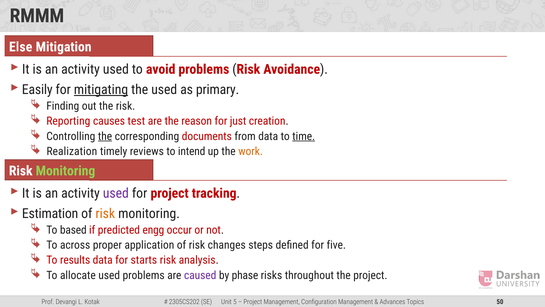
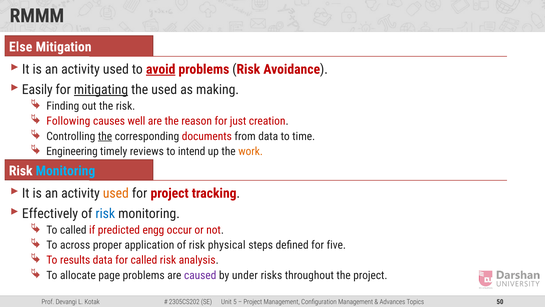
avoid underline: none -> present
primary: primary -> making
Reporting: Reporting -> Following
test: test -> well
time underline: present -> none
Realization: Realization -> Engineering
Monitoring at (65, 171) colour: light green -> light blue
used at (116, 193) colour: purple -> orange
Estimation: Estimation -> Effectively
risk at (105, 213) colour: orange -> blue
To based: based -> called
changes: changes -> physical
for starts: starts -> called
allocate used: used -> page
phase: phase -> under
